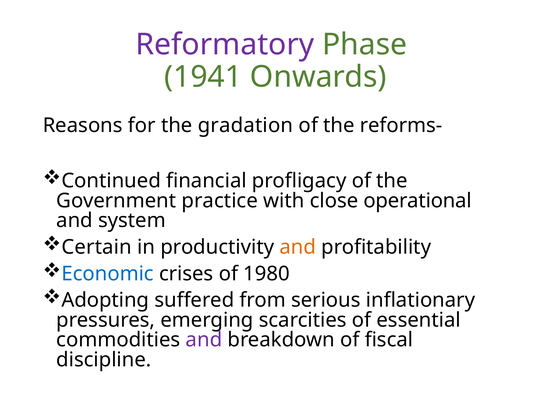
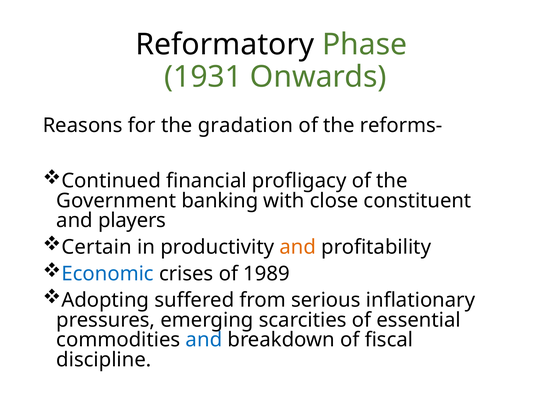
Reformatory colour: purple -> black
1941: 1941 -> 1931
practice: practice -> banking
operational: operational -> constituent
system: system -> players
1980: 1980 -> 1989
and at (204, 340) colour: purple -> blue
